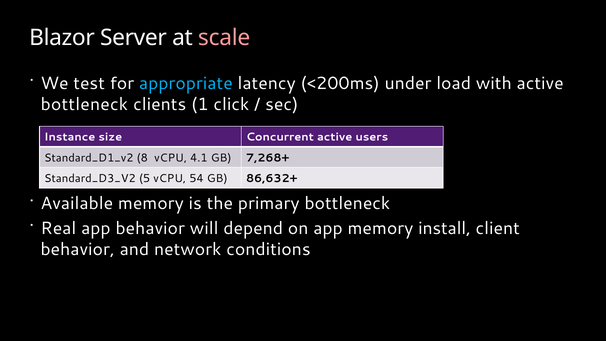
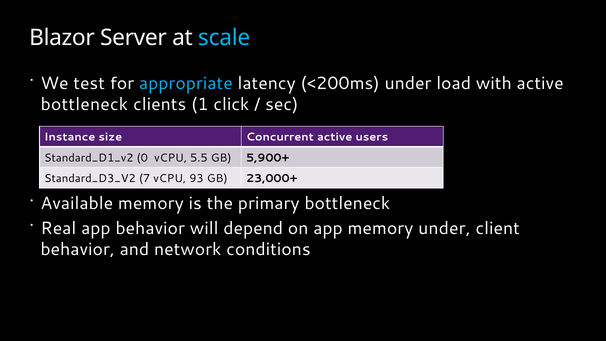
scale colour: pink -> light blue
8: 8 -> 0
4.1: 4.1 -> 5.5
7,268+: 7,268+ -> 5,900+
5: 5 -> 7
54: 54 -> 93
86,632+: 86,632+ -> 23,000+
memory install: install -> under
